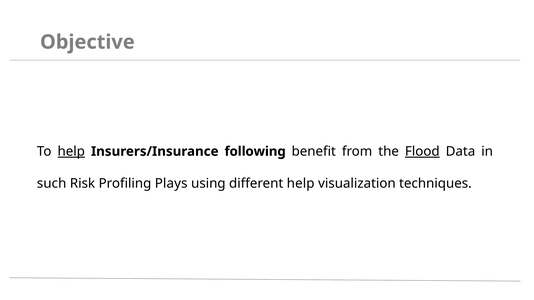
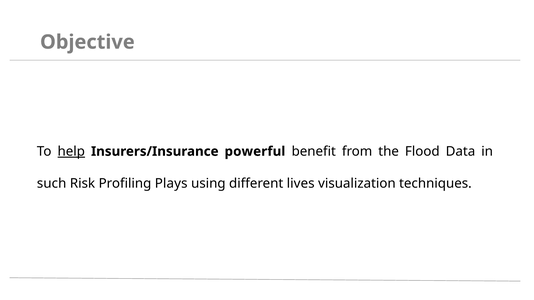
following: following -> powerful
Flood underline: present -> none
different help: help -> lives
